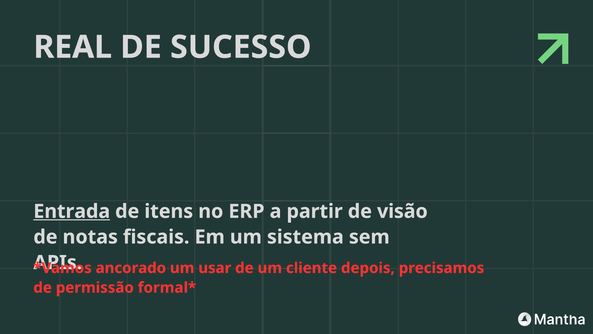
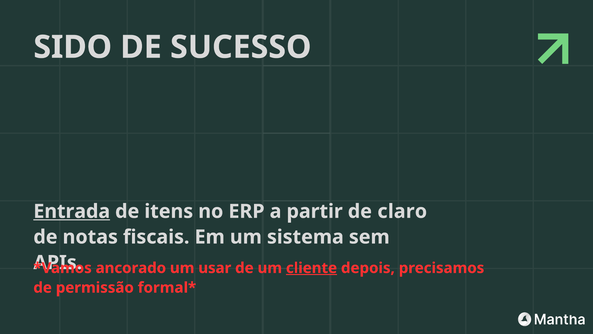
REAL: REAL -> SIDO
visão: visão -> claro
cliente underline: none -> present
